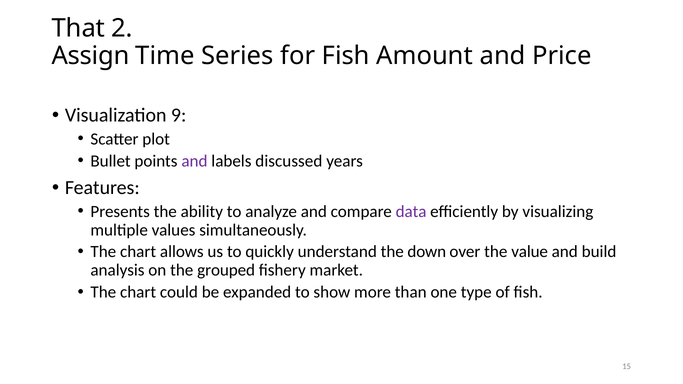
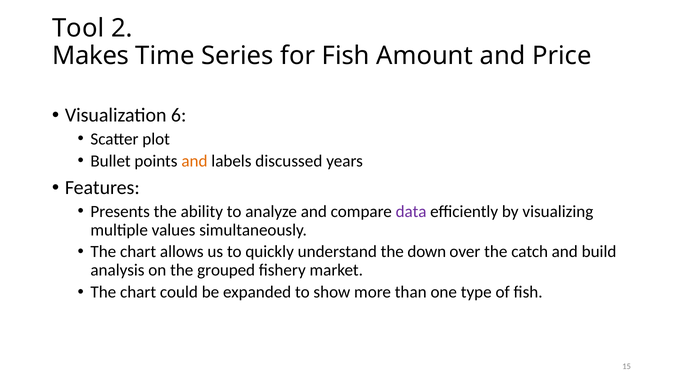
That: That -> Tool
Assign: Assign -> Makes
9: 9 -> 6
and at (194, 161) colour: purple -> orange
value: value -> catch
